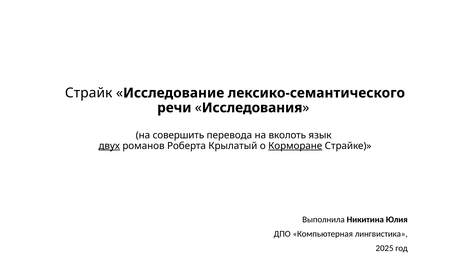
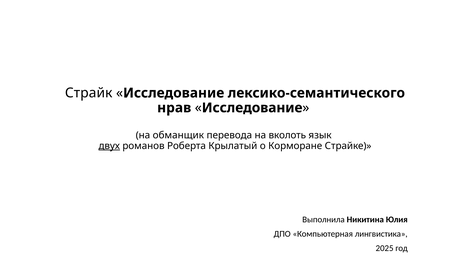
речи: речи -> нрав
Исследования at (252, 108): Исследования -> Исследование
совершить: совершить -> обманщик
Корморане underline: present -> none
